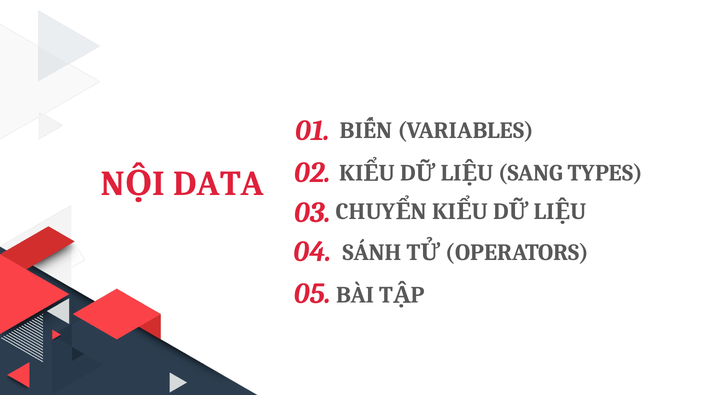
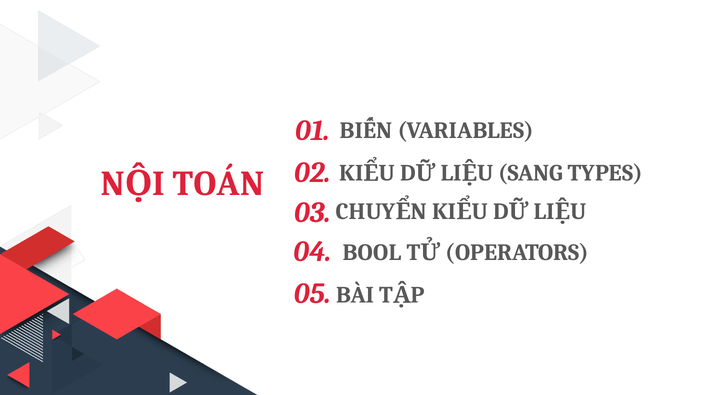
DATA: DATA -> TOÁN
SÁNH: SÁNH -> BOOL
